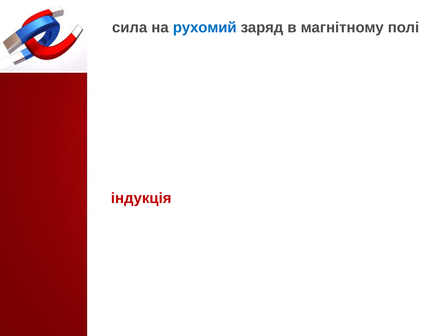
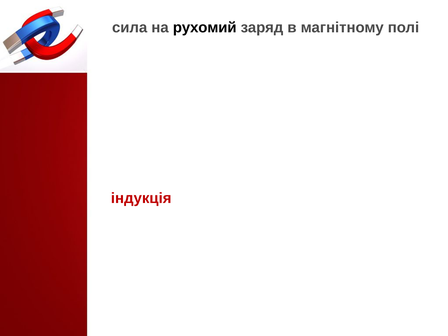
рухомий colour: blue -> black
